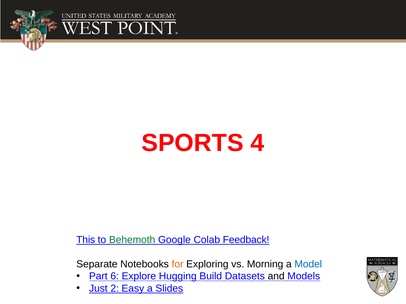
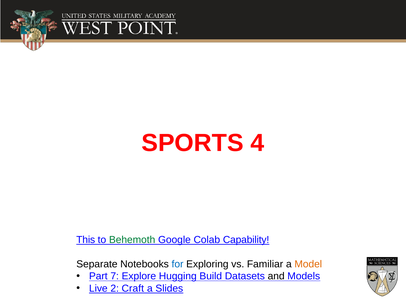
Feedback: Feedback -> Capability
for colour: orange -> blue
Morning: Morning -> Familiar
Model colour: blue -> orange
6: 6 -> 7
Just: Just -> Live
Easy: Easy -> Craft
